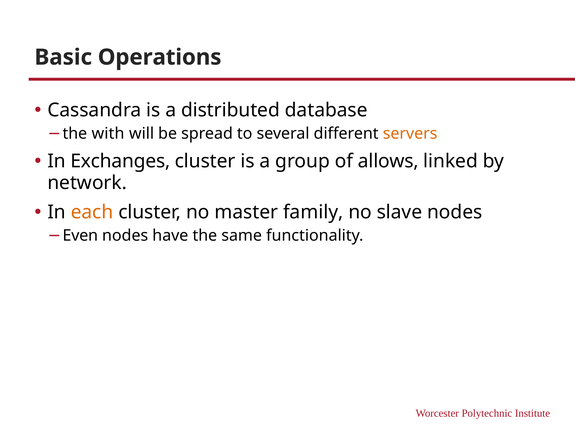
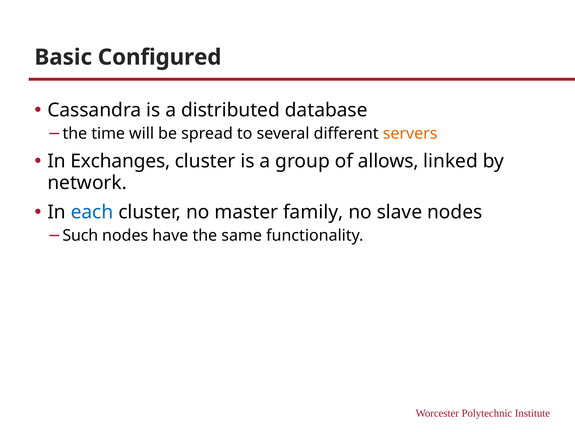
Operations: Operations -> Configured
with: with -> time
each colour: orange -> blue
Even: Even -> Such
